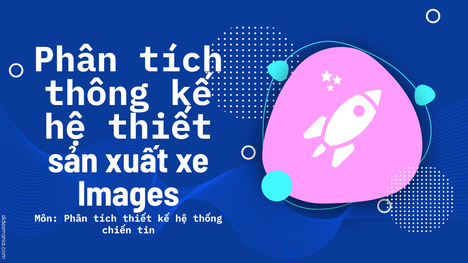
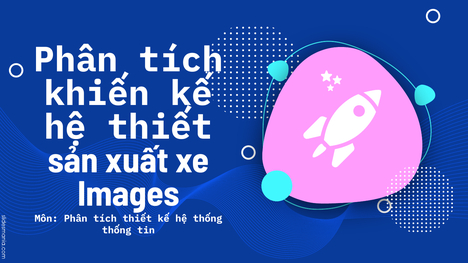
thông: thông -> khiến
chiến at (117, 230): chiến -> thống
